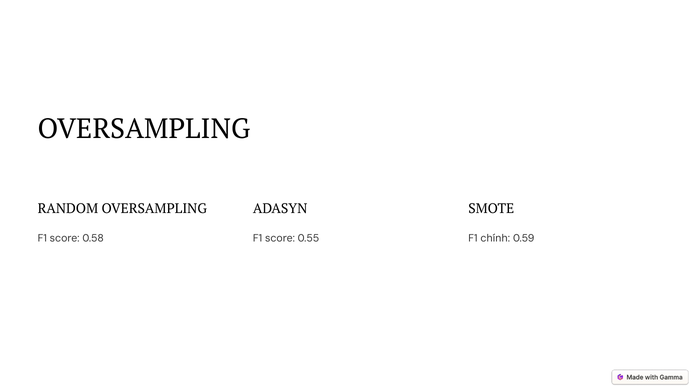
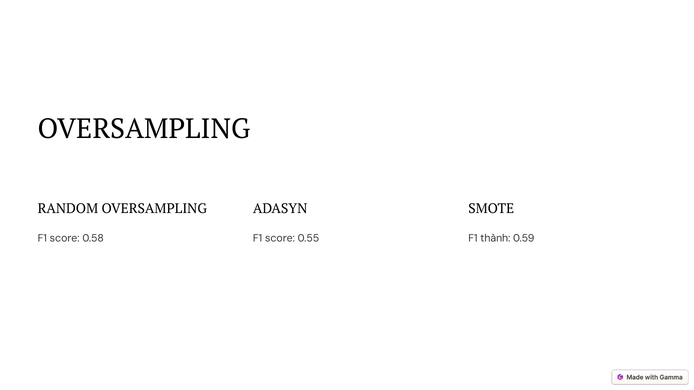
chính: chính -> thành
